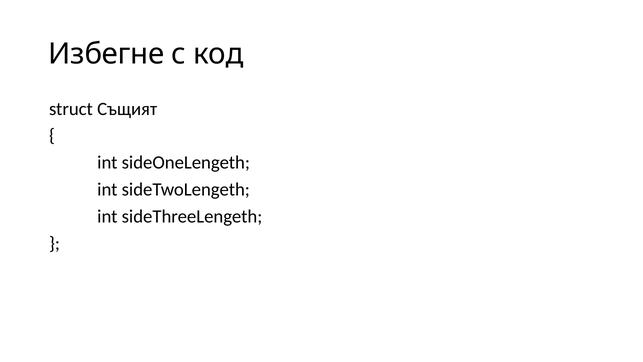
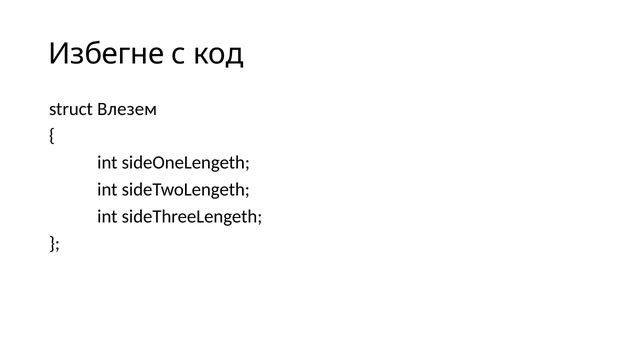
Същият: Същият -> Влезем
